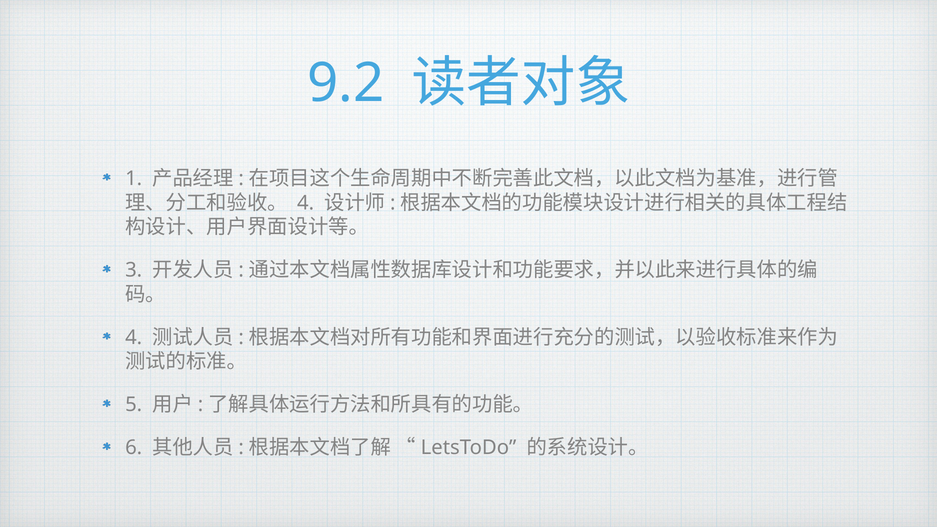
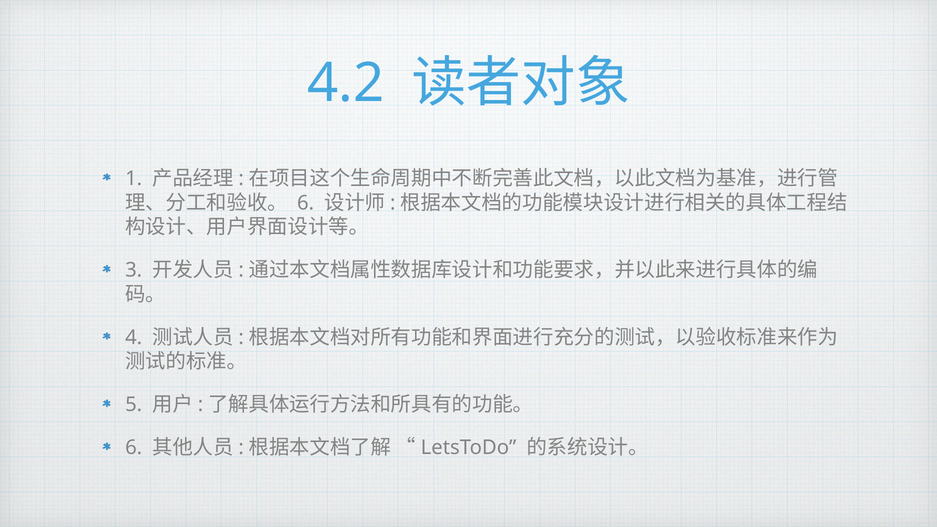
9.2: 9.2 -> 4.2
4 at (306, 203): 4 -> 6
